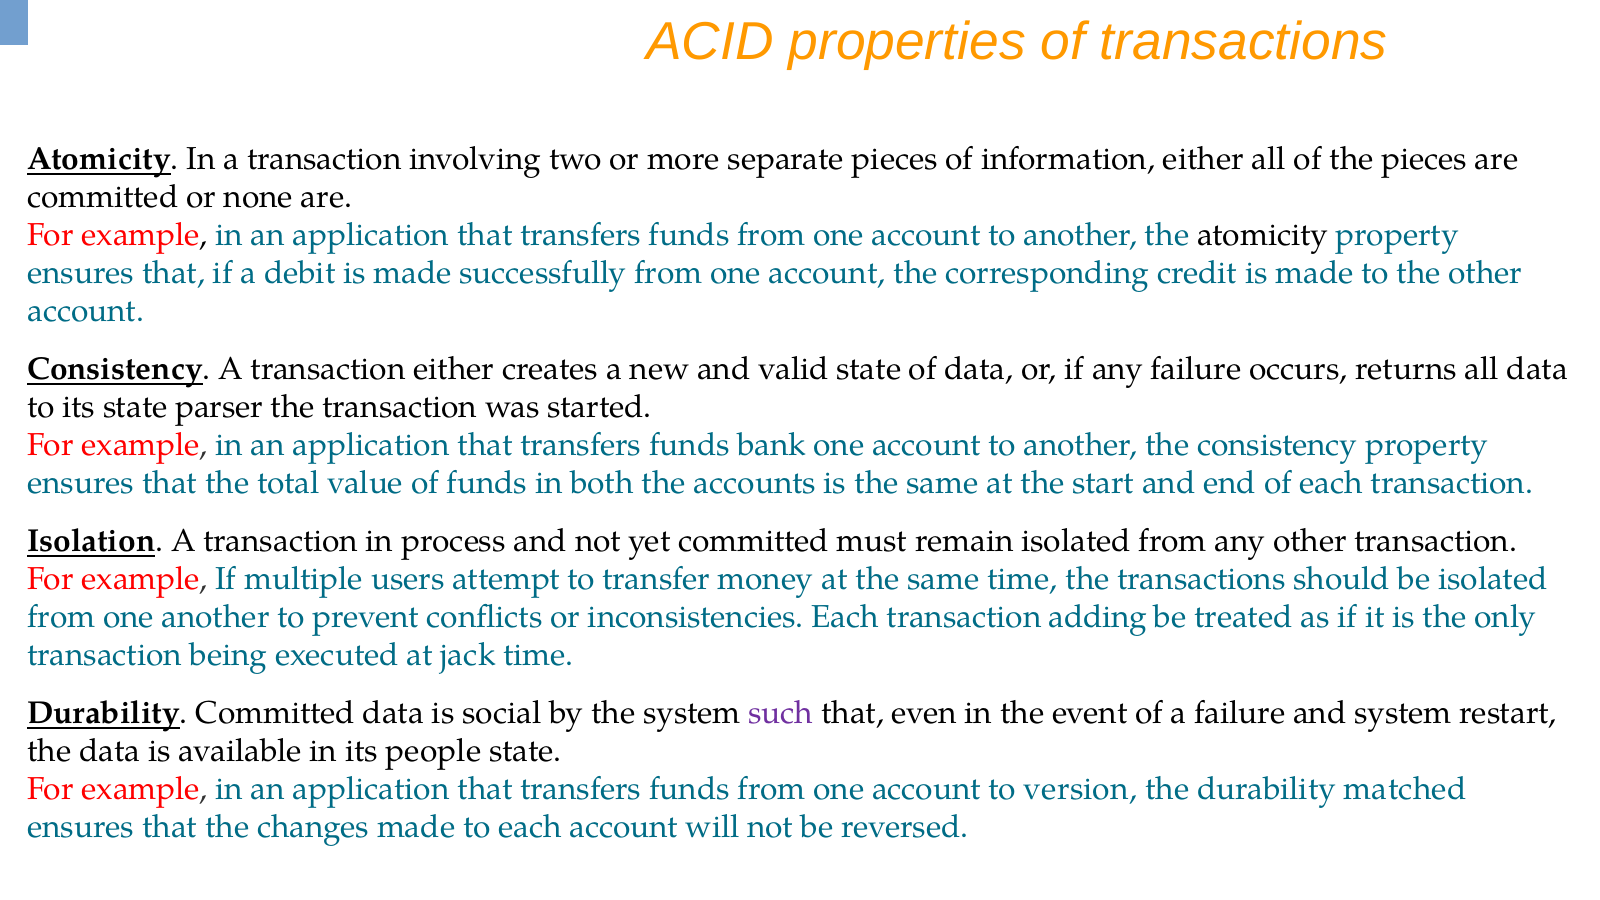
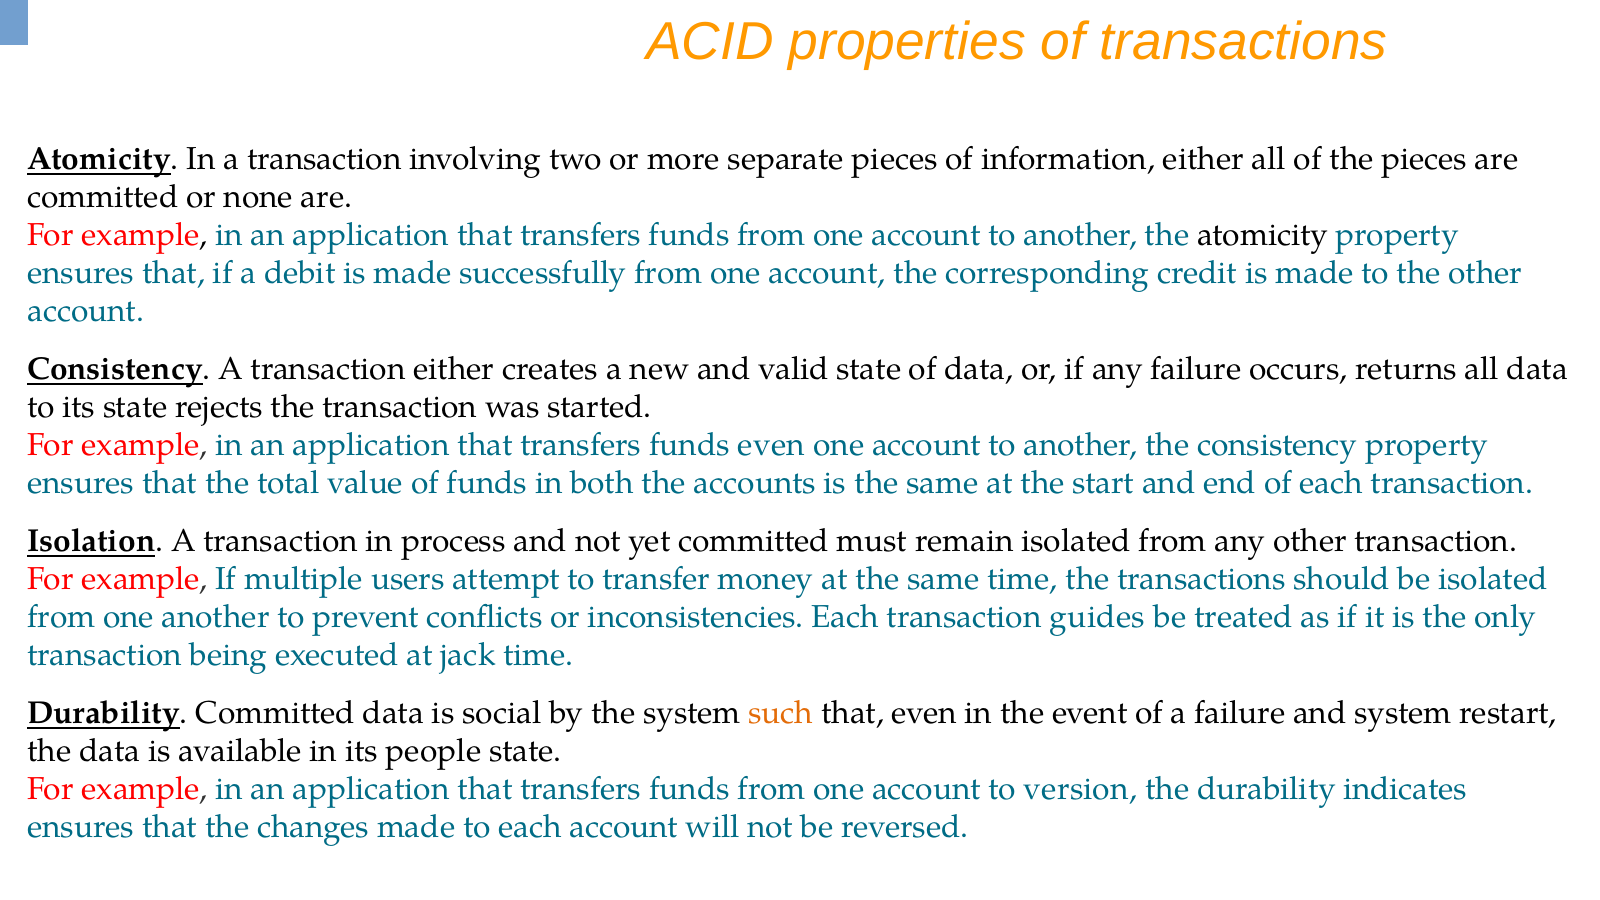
parser: parser -> rejects
funds bank: bank -> even
adding: adding -> guides
such colour: purple -> orange
matched: matched -> indicates
